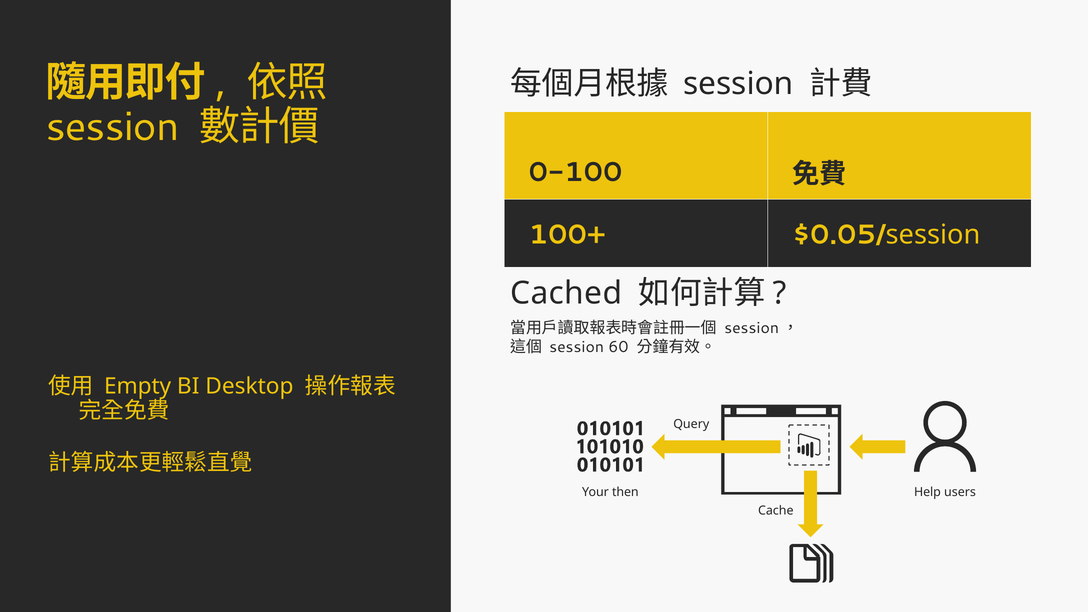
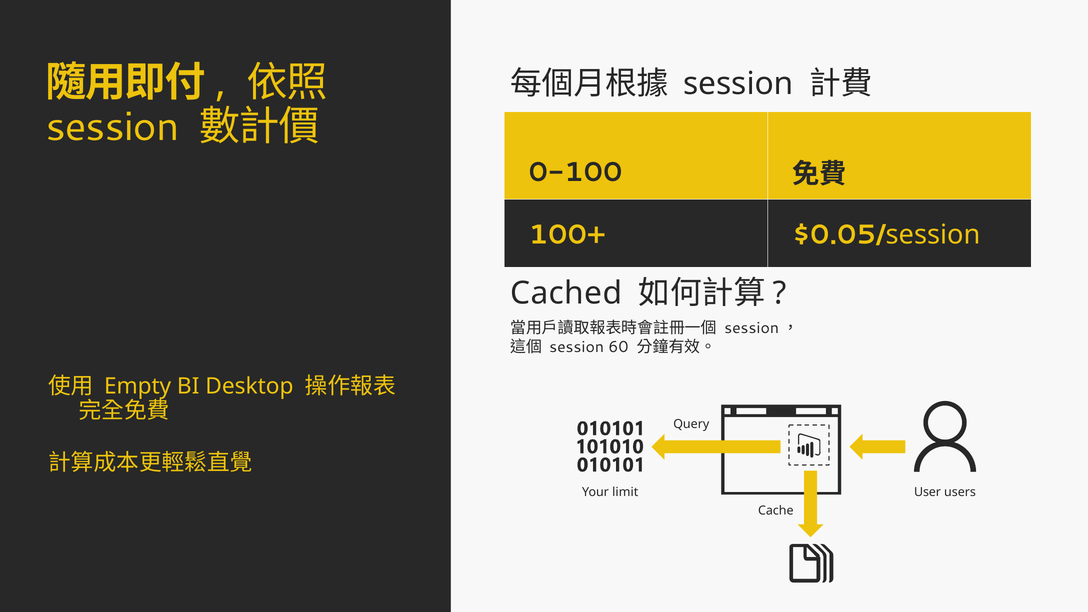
then: then -> limit
Help: Help -> User
